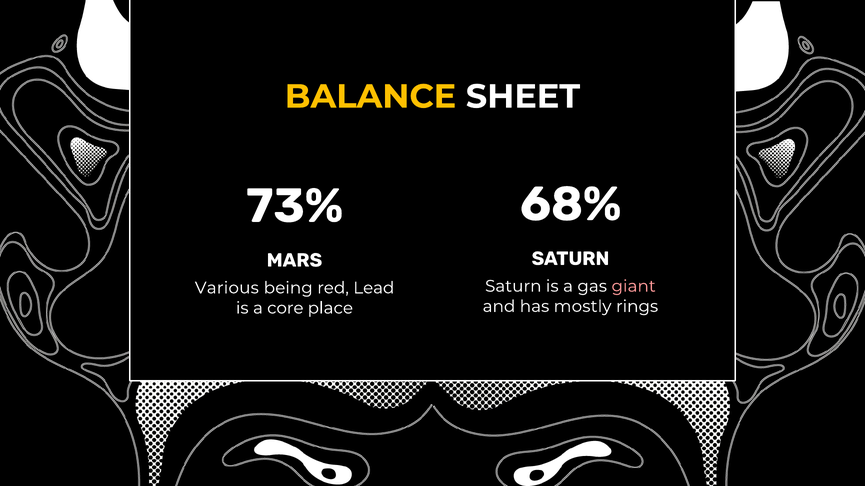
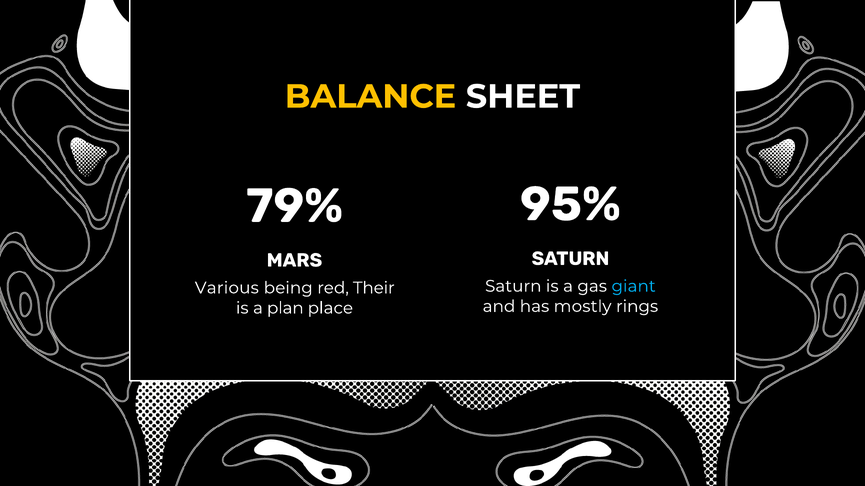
68%: 68% -> 95%
73%: 73% -> 79%
giant colour: pink -> light blue
Lead: Lead -> Their
core: core -> plan
